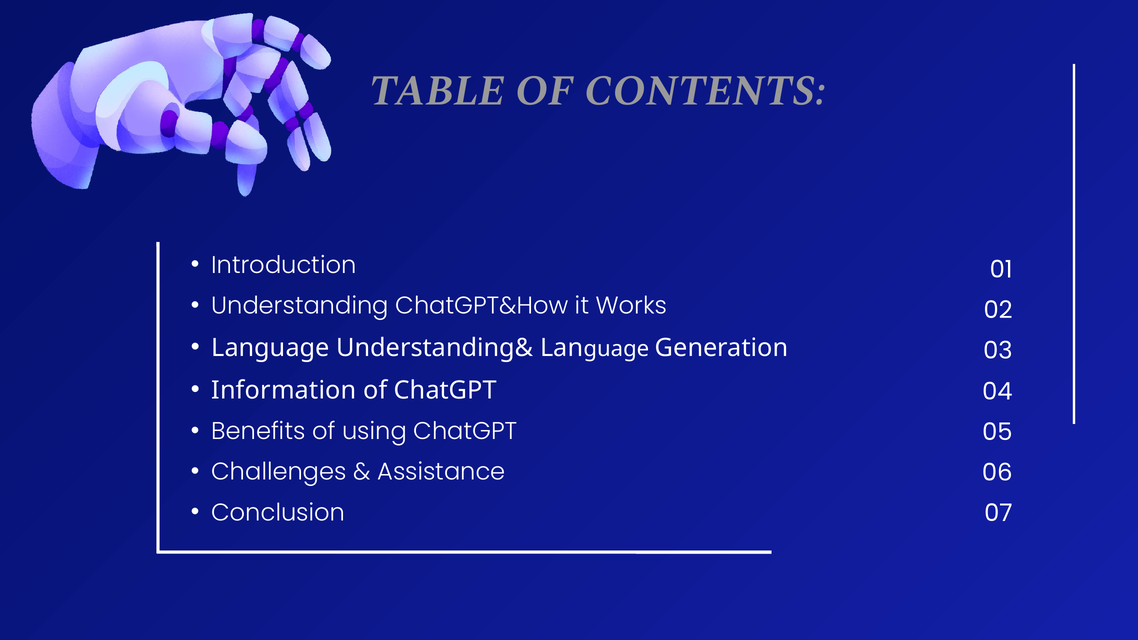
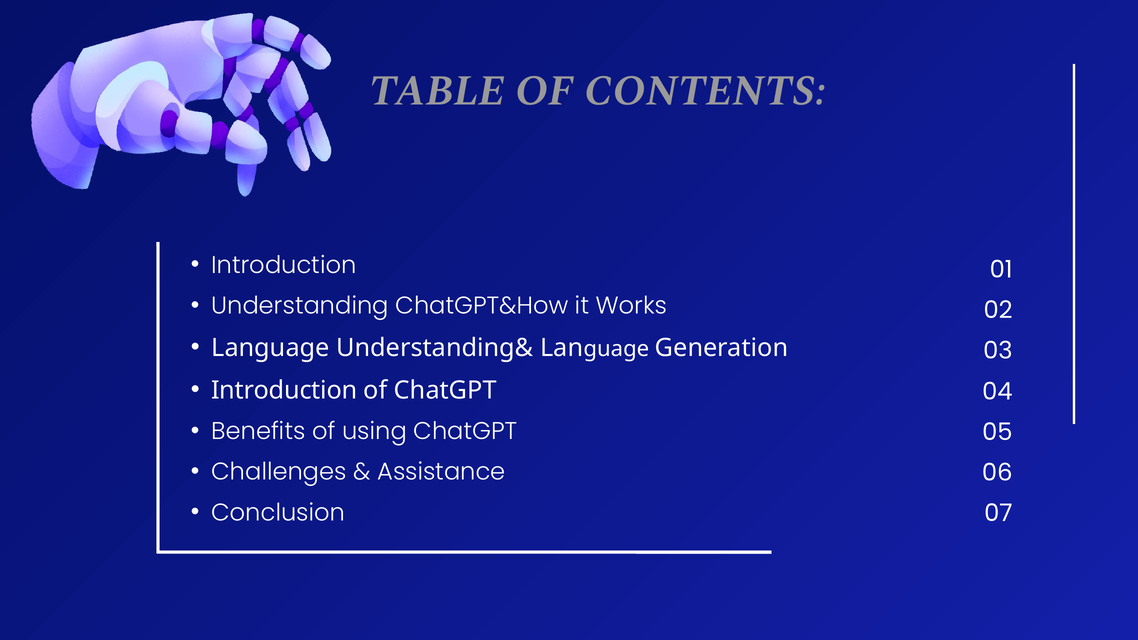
Information at (284, 390): Information -> Introduction
